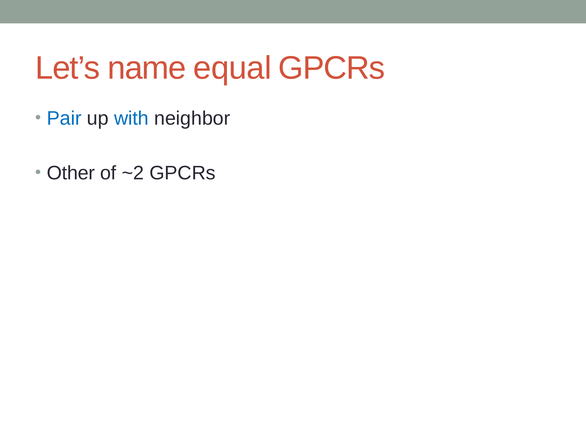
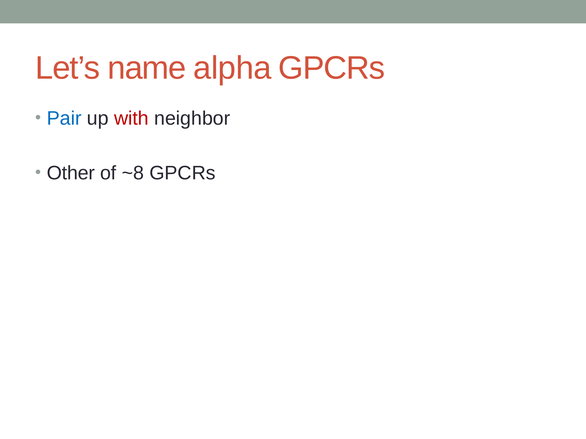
equal: equal -> alpha
with colour: blue -> red
~2: ~2 -> ~8
